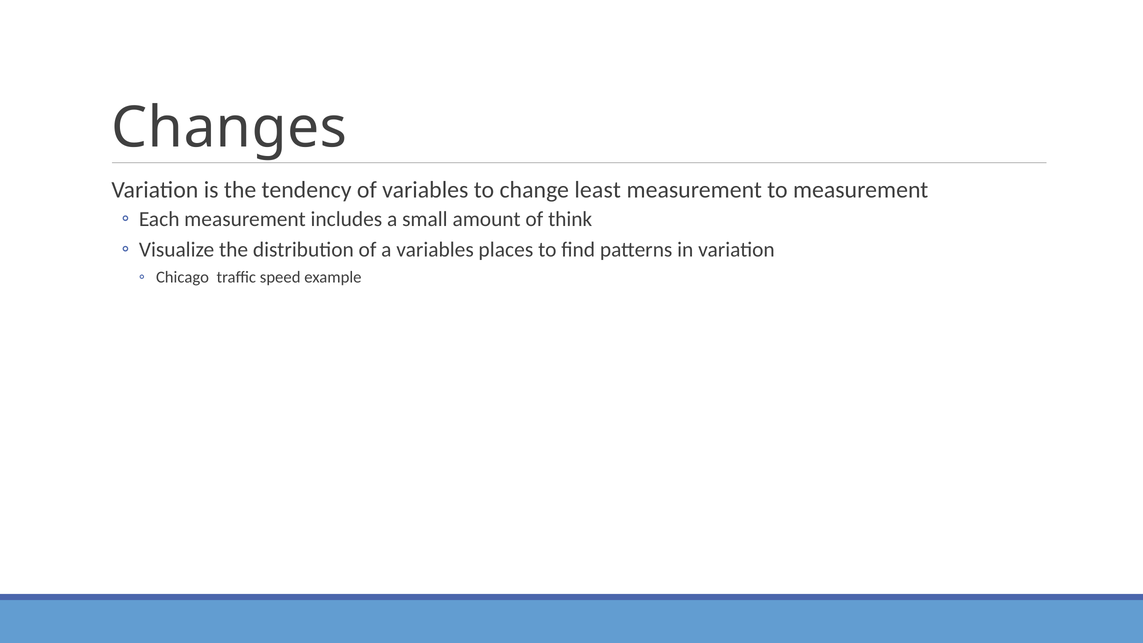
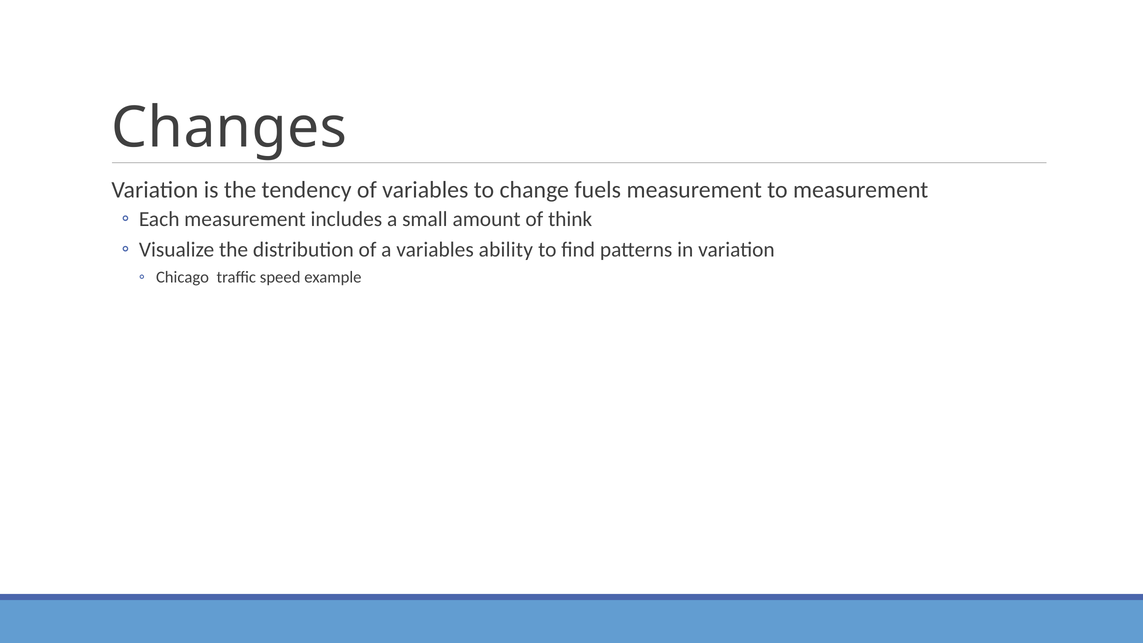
least: least -> fuels
places: places -> ability
